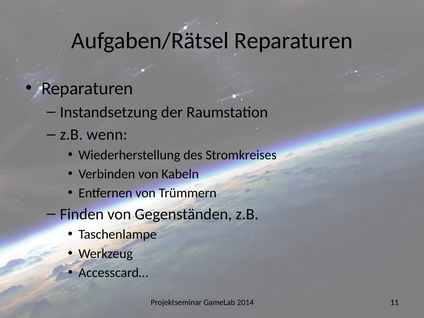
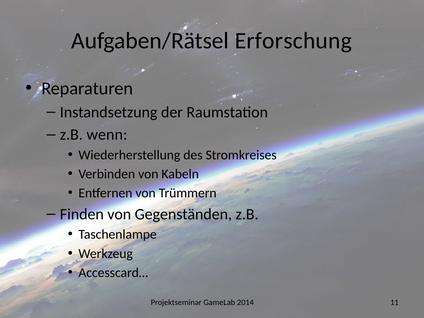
Aufgaben/Rätsel Reparaturen: Reparaturen -> Erforschung
